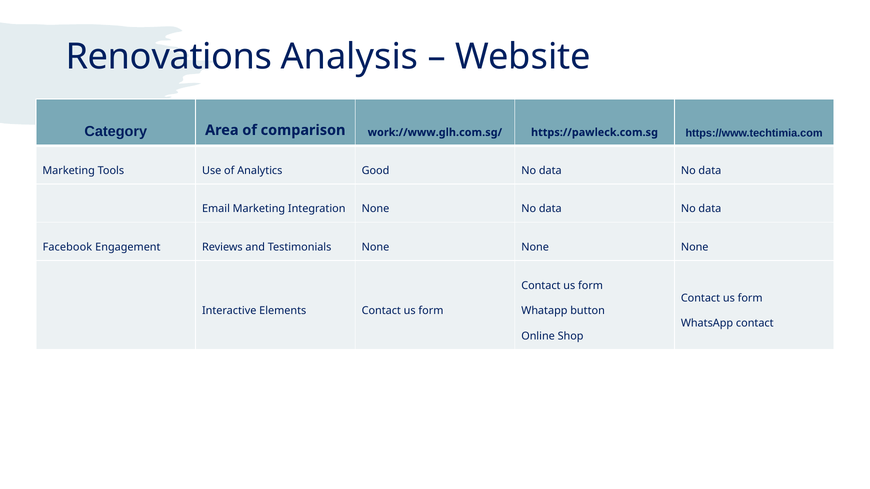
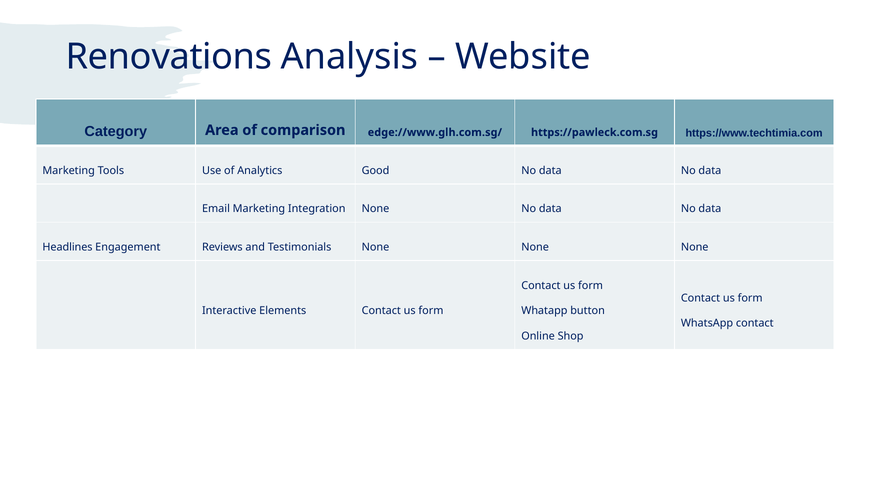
work://www.glh.com.sg/: work://www.glh.com.sg/ -> edge://www.glh.com.sg/
Facebook: Facebook -> Headlines
